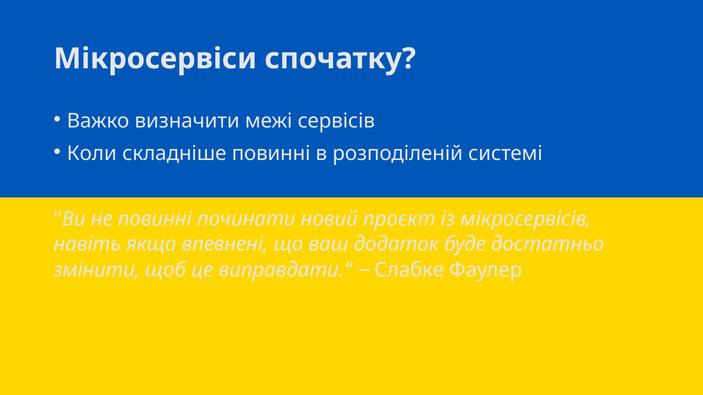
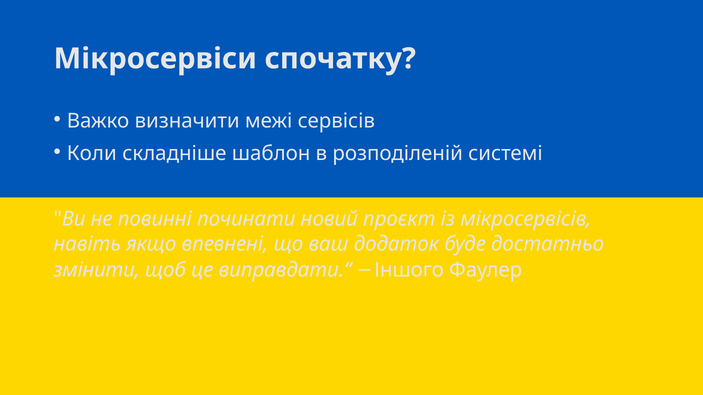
складніше повинні: повинні -> шаблон
Слабке: Слабке -> Іншого
